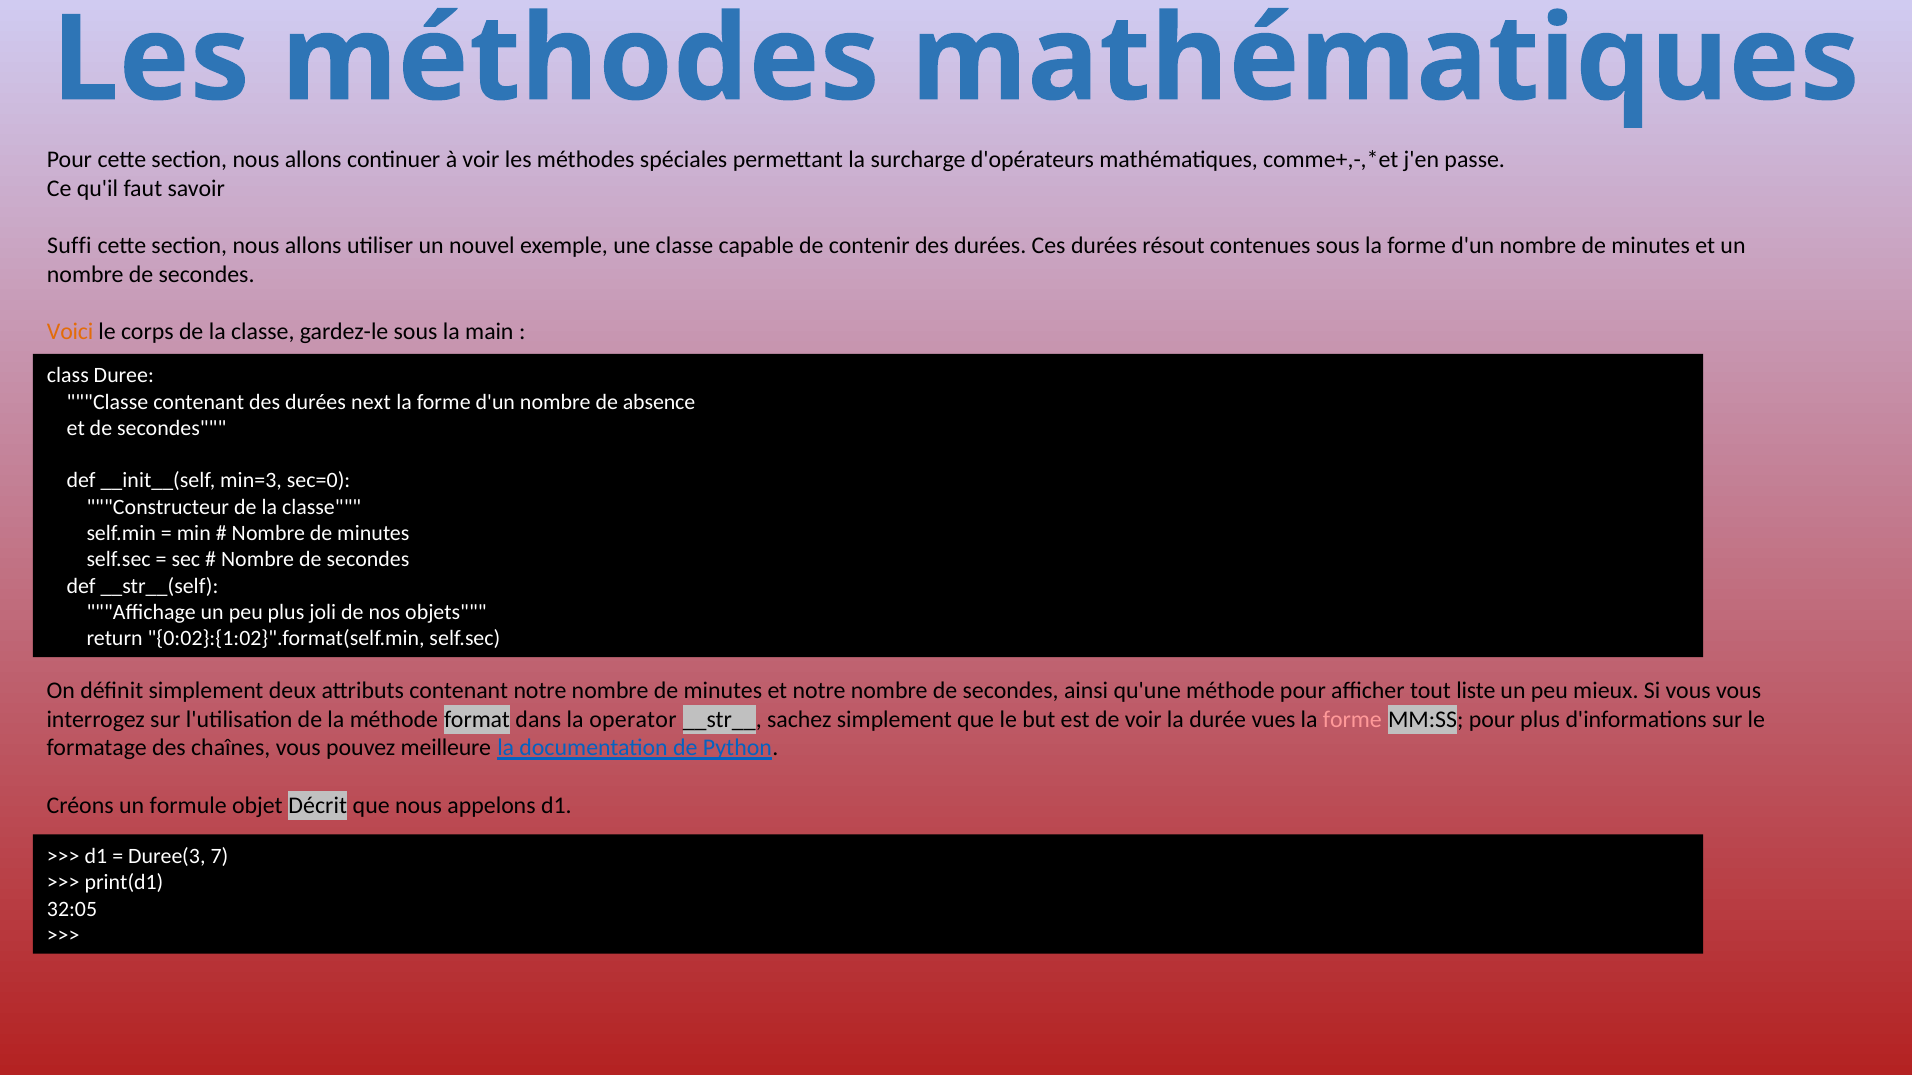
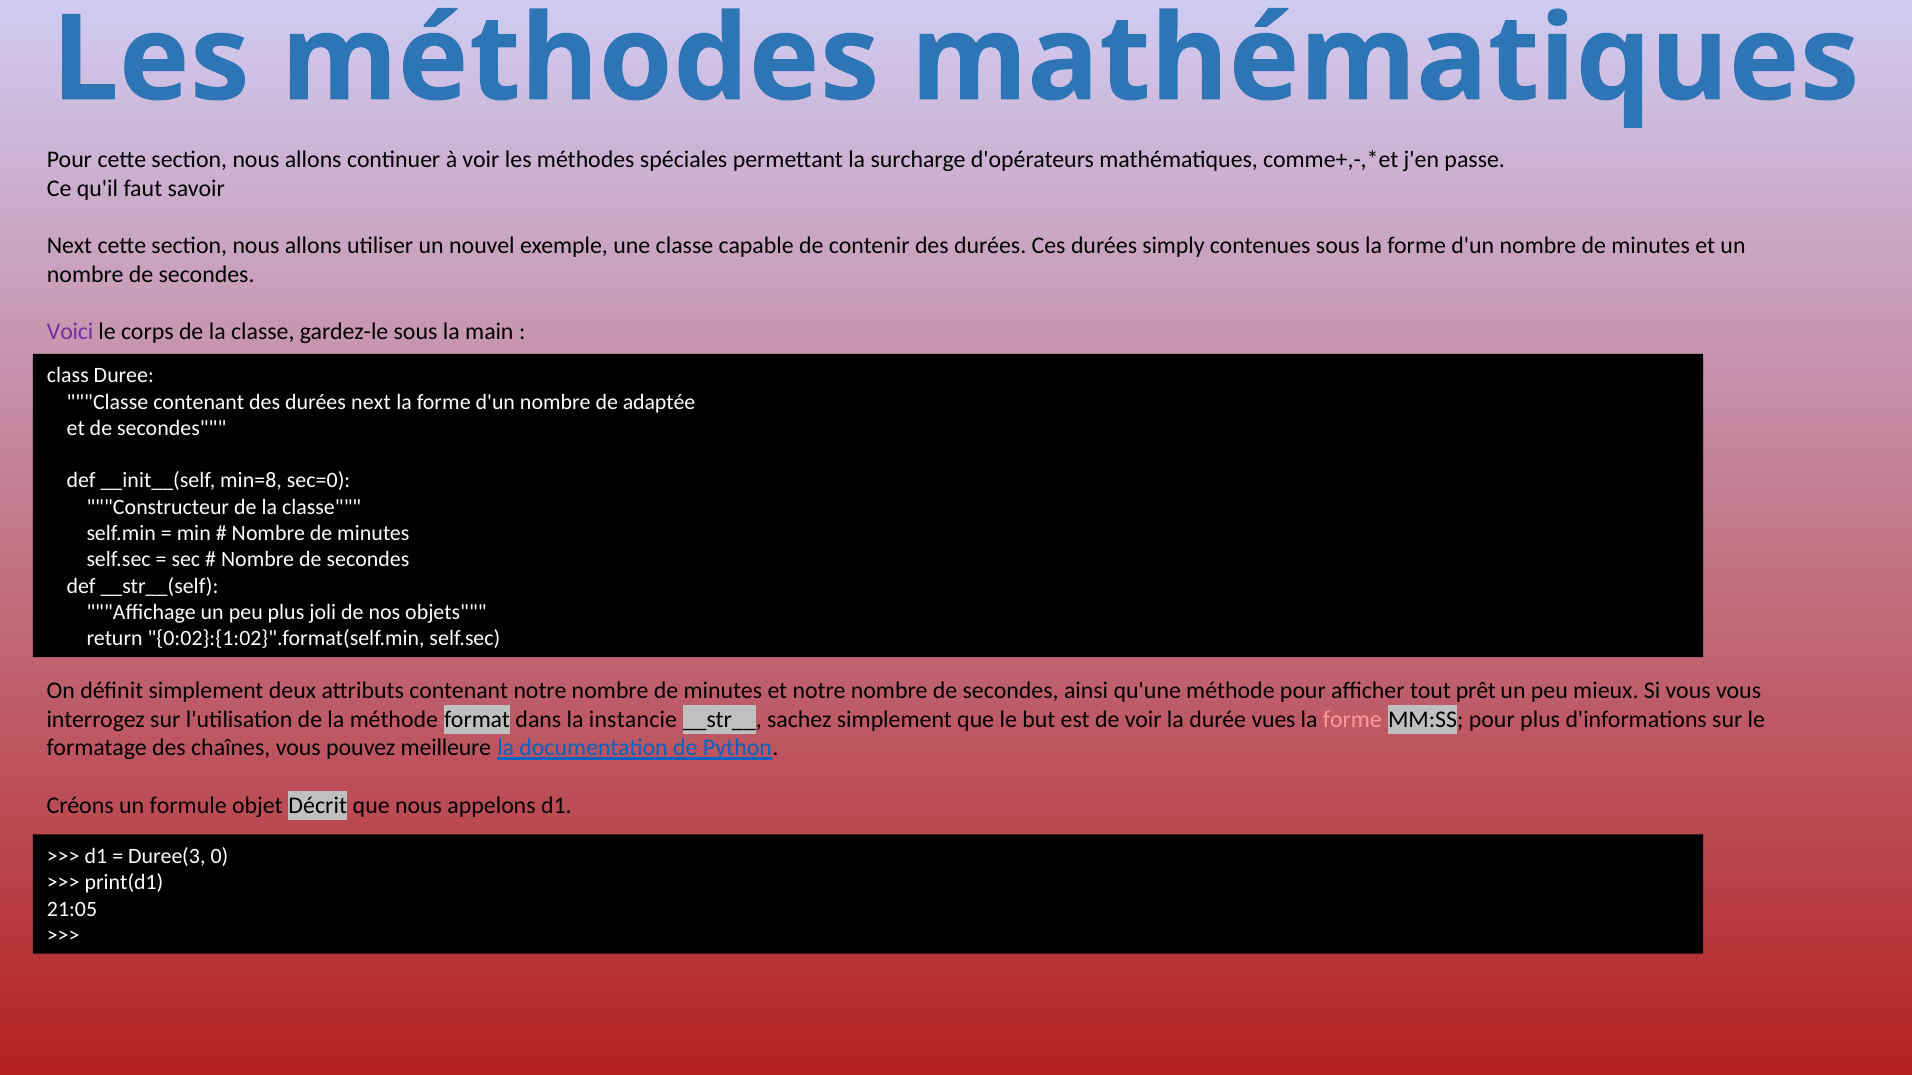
Suffi at (69, 246): Suffi -> Next
résout: résout -> simply
Voici colour: orange -> purple
absence: absence -> adaptée
min=3: min=3 -> min=8
liste: liste -> prêt
operator: operator -> instancie
7: 7 -> 0
32:05: 32:05 -> 21:05
